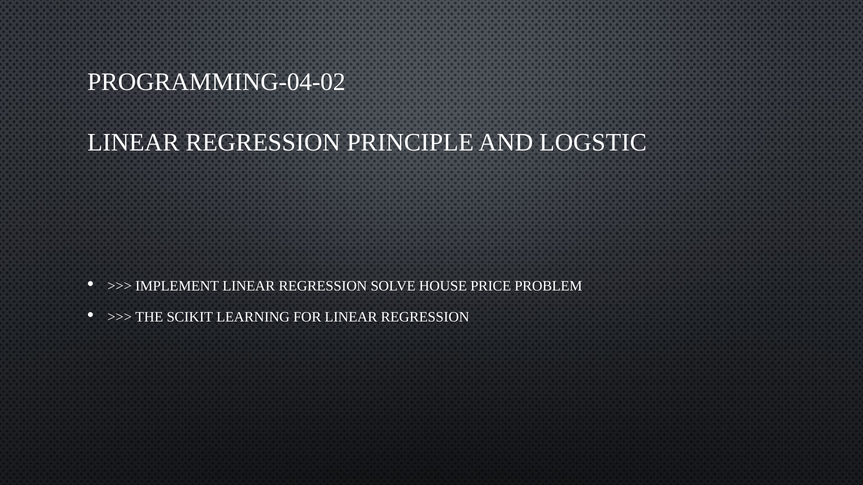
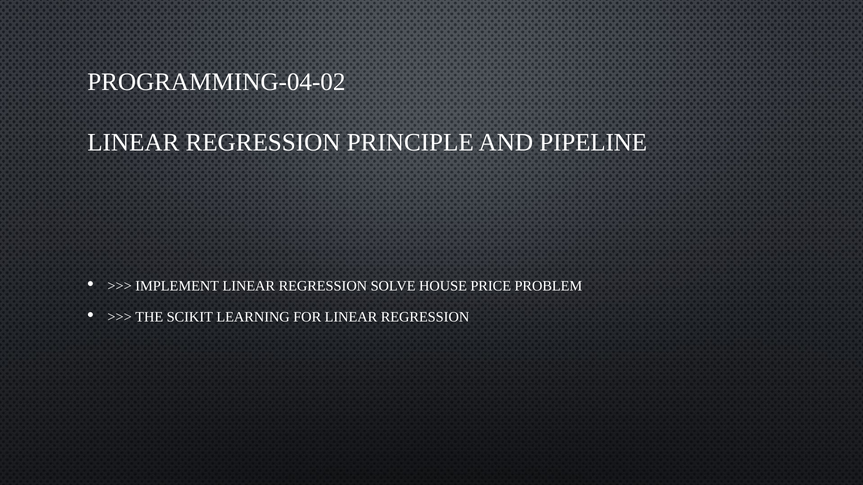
LOGSTIC: LOGSTIC -> PIPELINE
